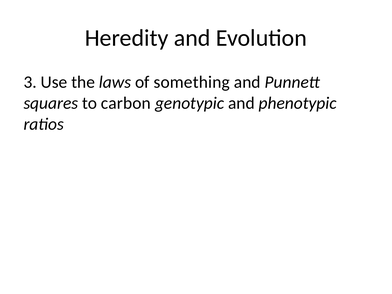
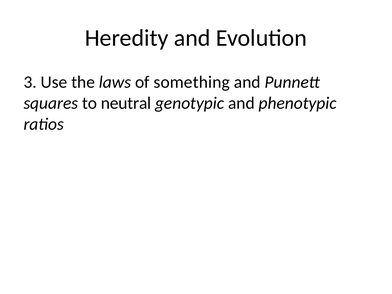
carbon: carbon -> neutral
